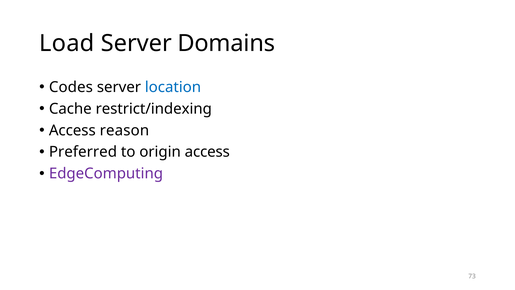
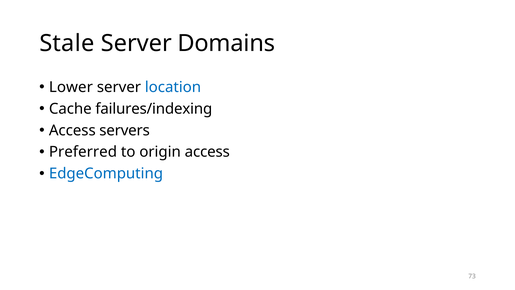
Load: Load -> Stale
Codes: Codes -> Lower
restrict/indexing: restrict/indexing -> failures/indexing
reason: reason -> servers
EdgeComputing colour: purple -> blue
